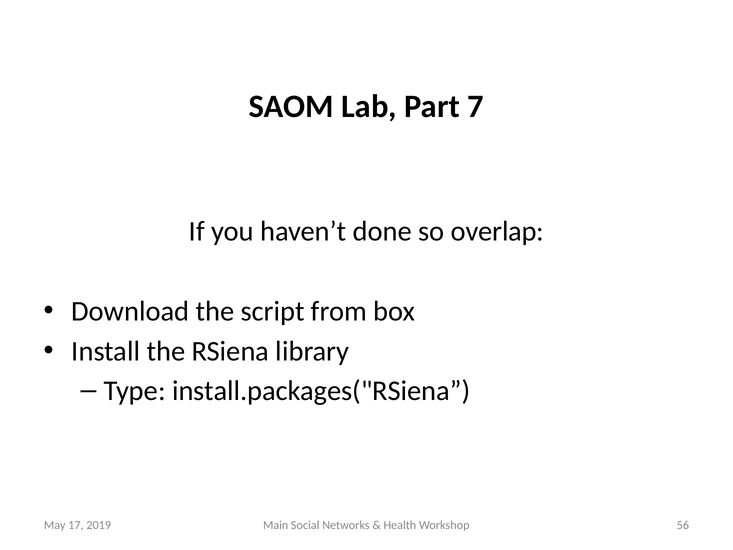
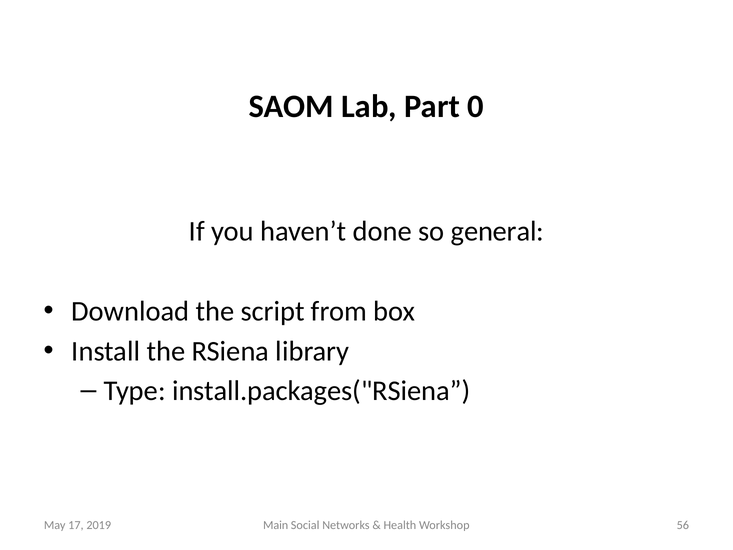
7: 7 -> 0
overlap: overlap -> general
